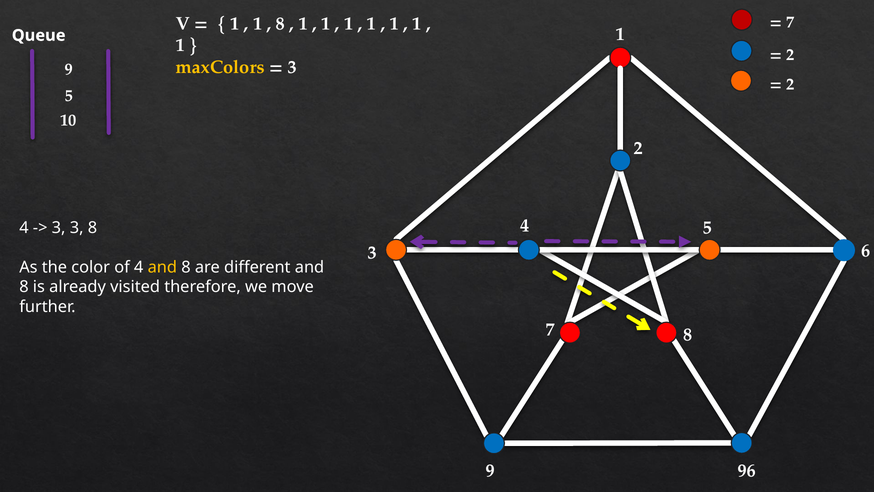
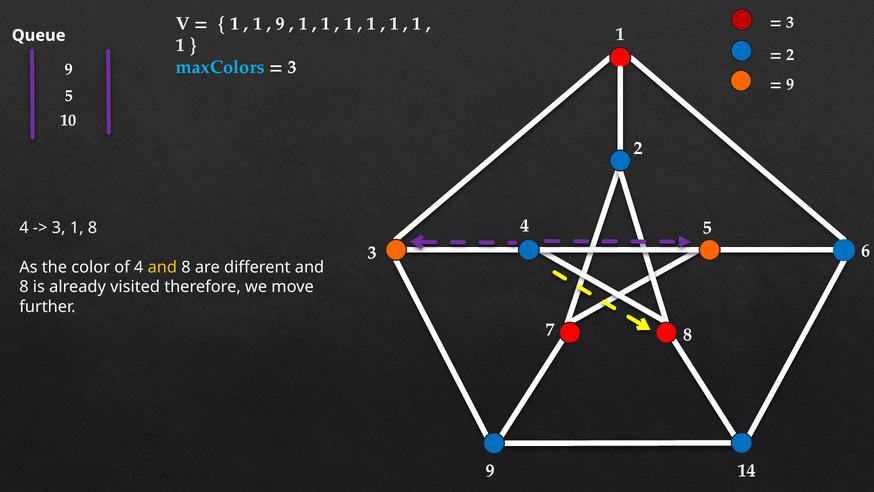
7 at (790, 22): 7 -> 3
8 at (280, 24): 8 -> 9
maxColors colour: yellow -> light blue
2 at (790, 84): 2 -> 9
3 3: 3 -> 1
96: 96 -> 14
